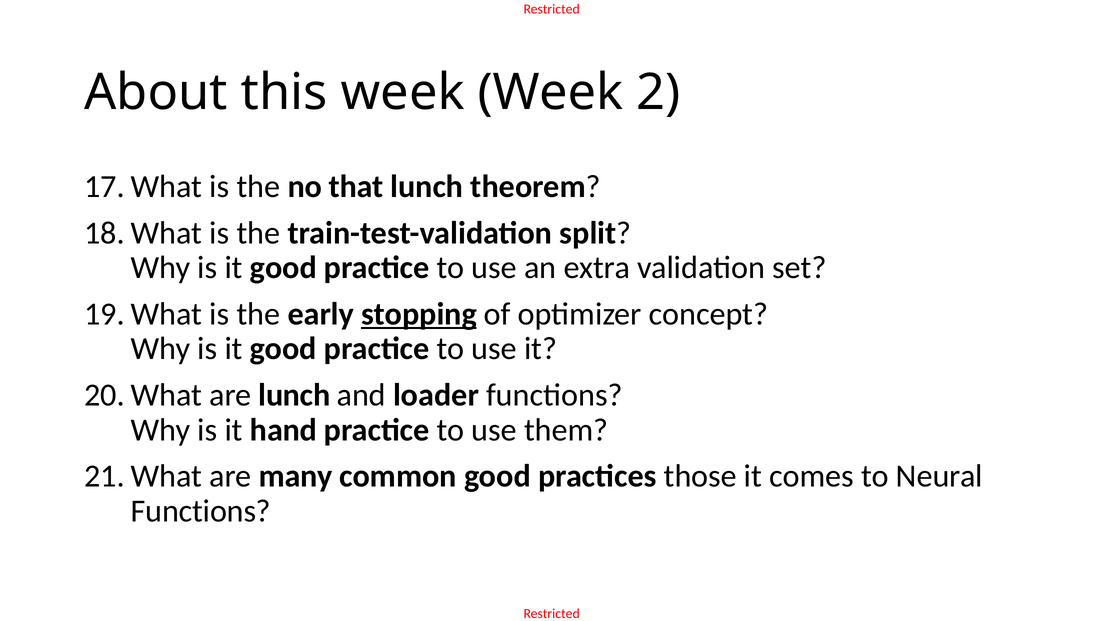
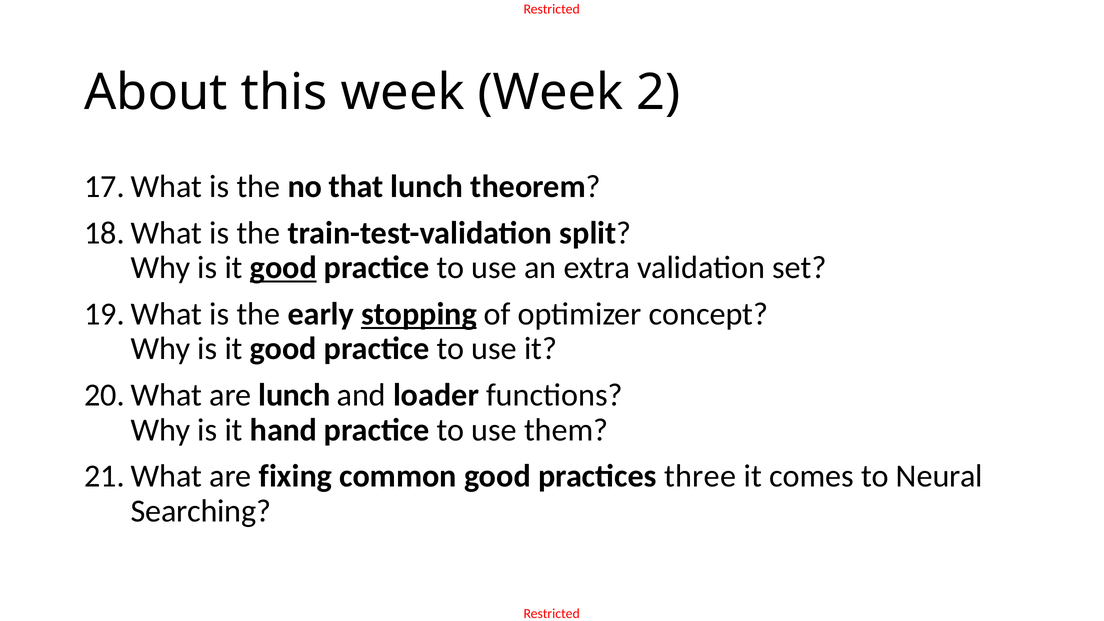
good at (283, 268) underline: none -> present
many: many -> fixing
those: those -> three
Functions at (201, 511): Functions -> Searching
